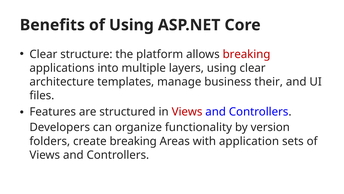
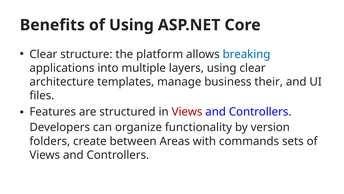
breaking at (247, 54) colour: red -> blue
create breaking: breaking -> between
application: application -> commands
